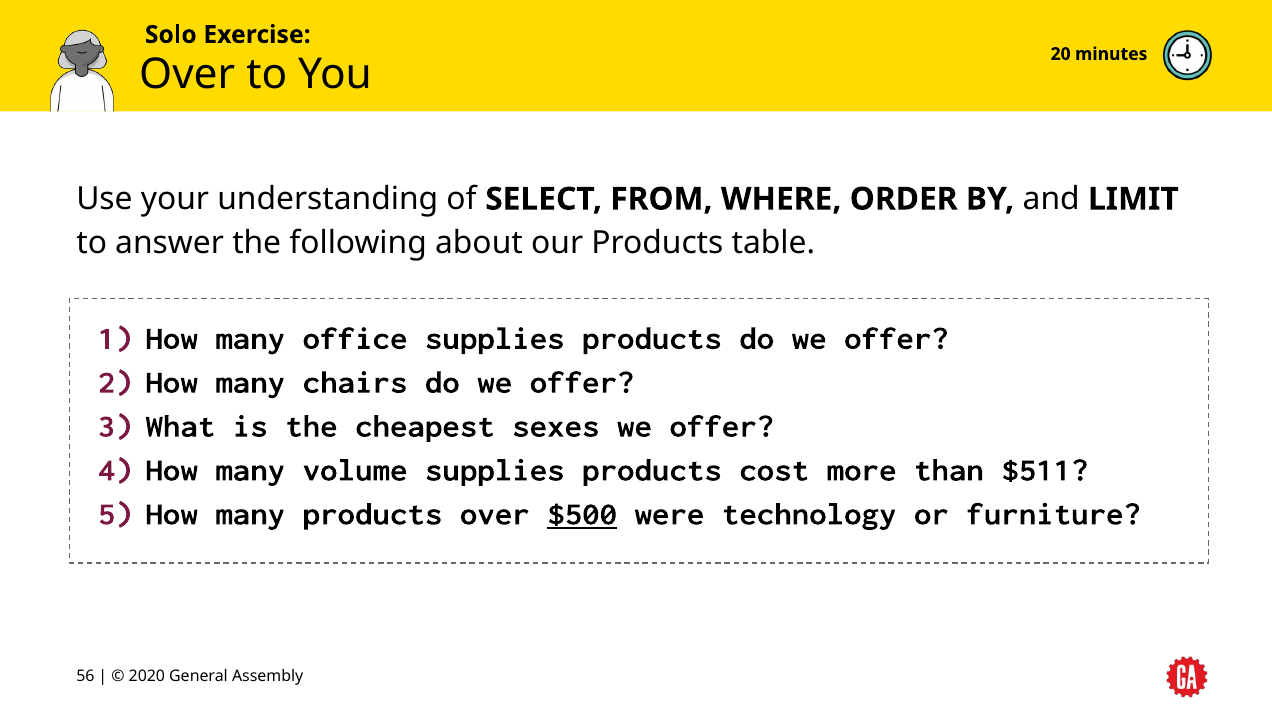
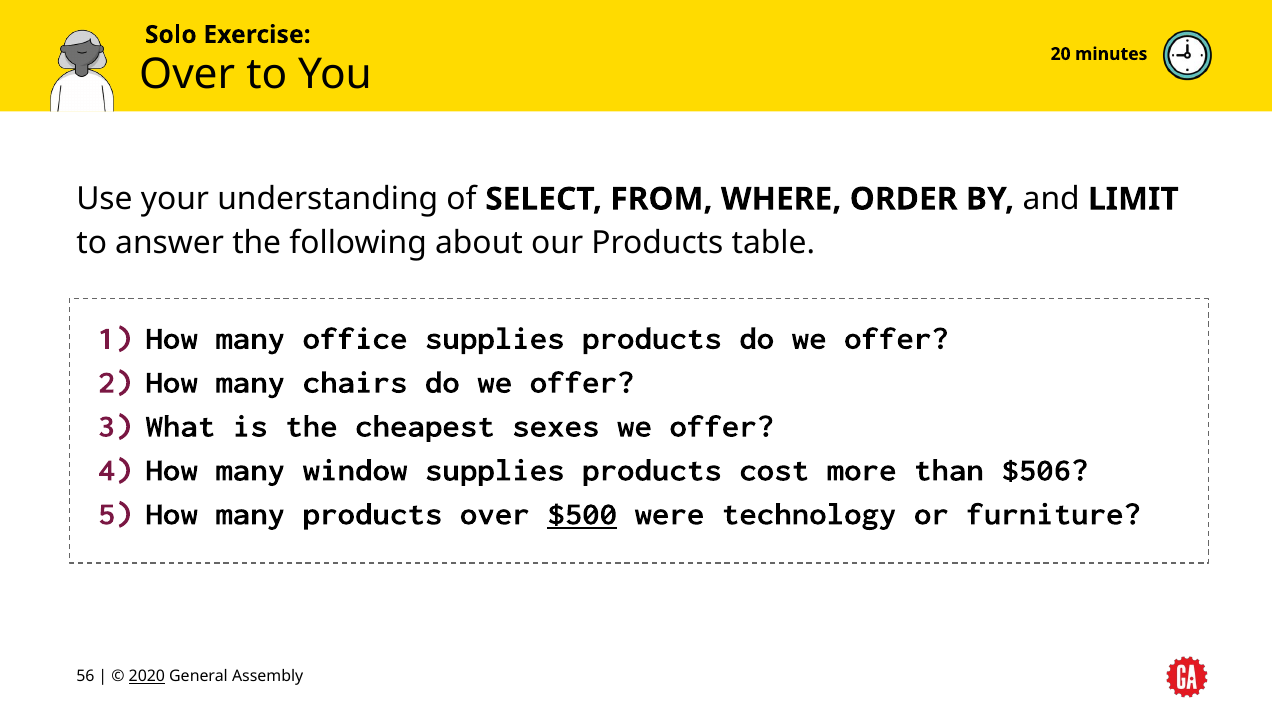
volume: volume -> window
$511: $511 -> $506
2020 underline: none -> present
